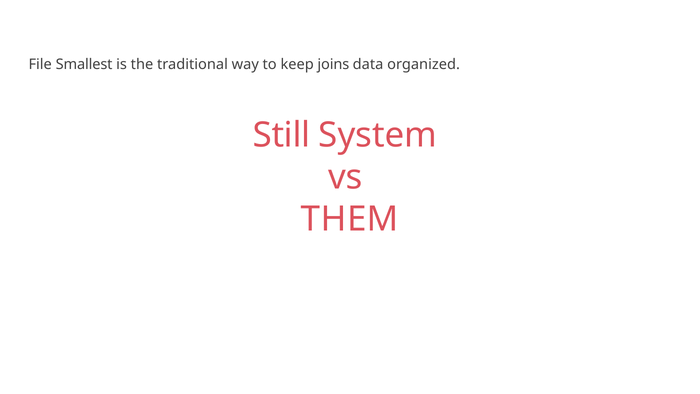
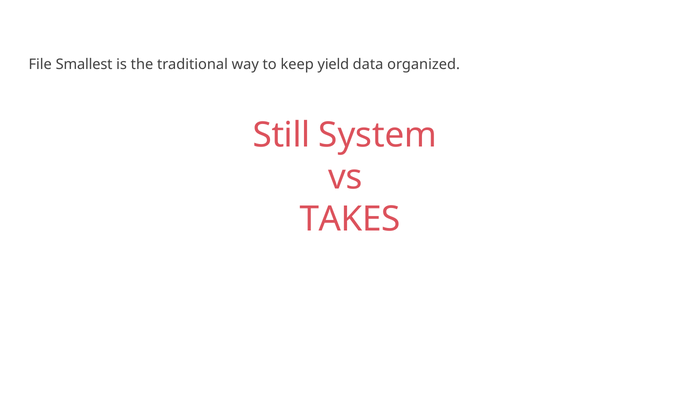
joins: joins -> yield
THEM: THEM -> TAKES
